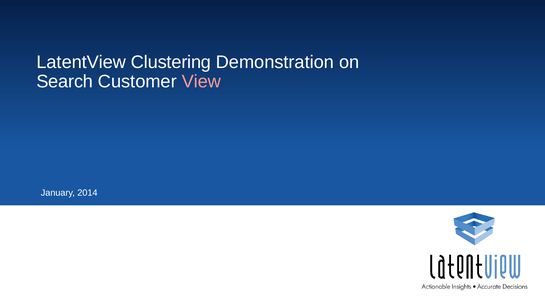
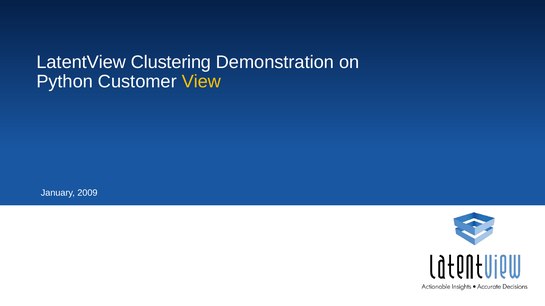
Search: Search -> Python
View colour: pink -> yellow
2014: 2014 -> 2009
